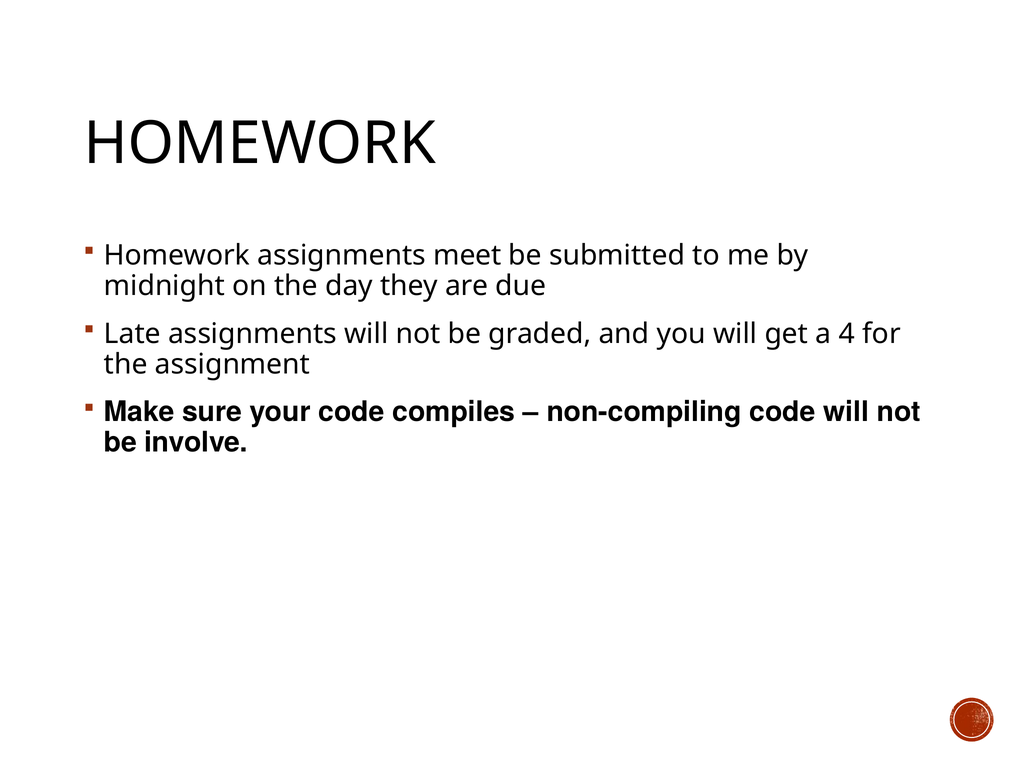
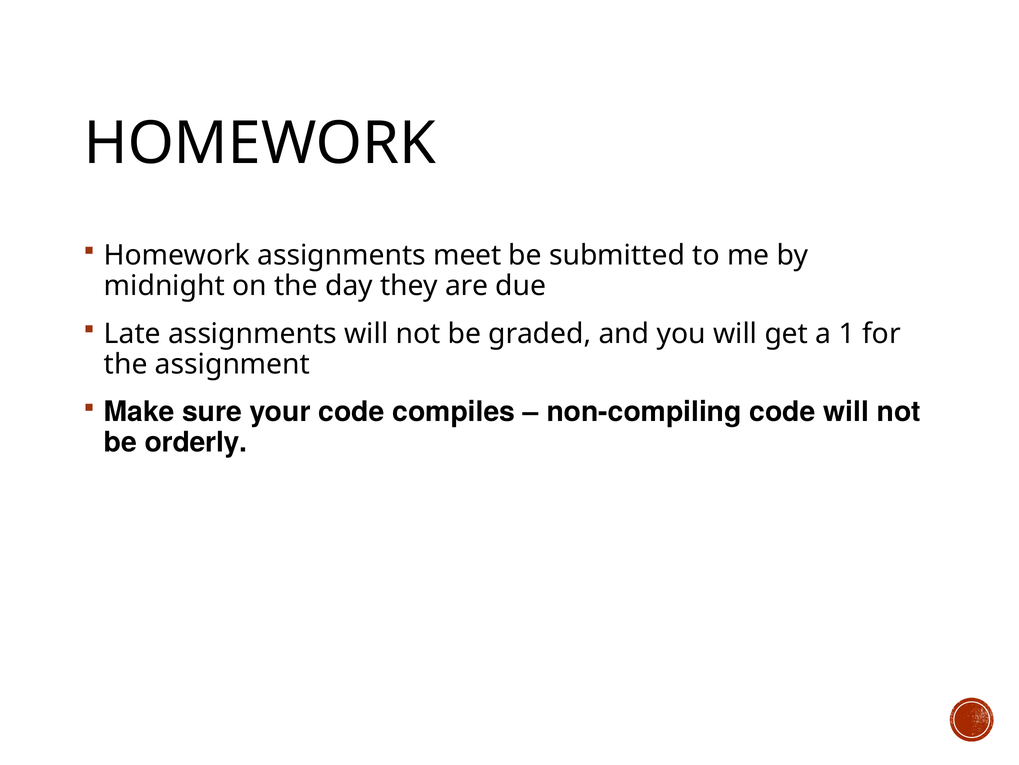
4: 4 -> 1
involve: involve -> orderly
